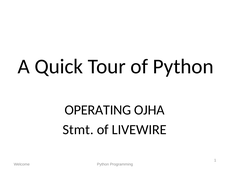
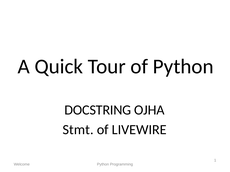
OPERATING: OPERATING -> DOCSTRING
